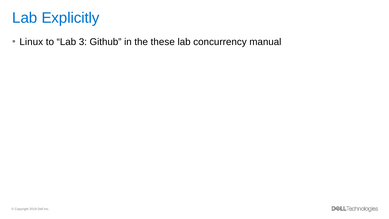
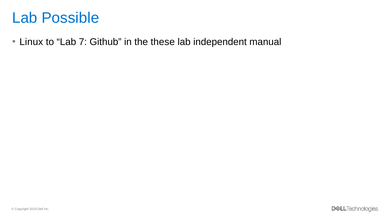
Explicitly: Explicitly -> Possible
3: 3 -> 7
concurrency: concurrency -> independent
